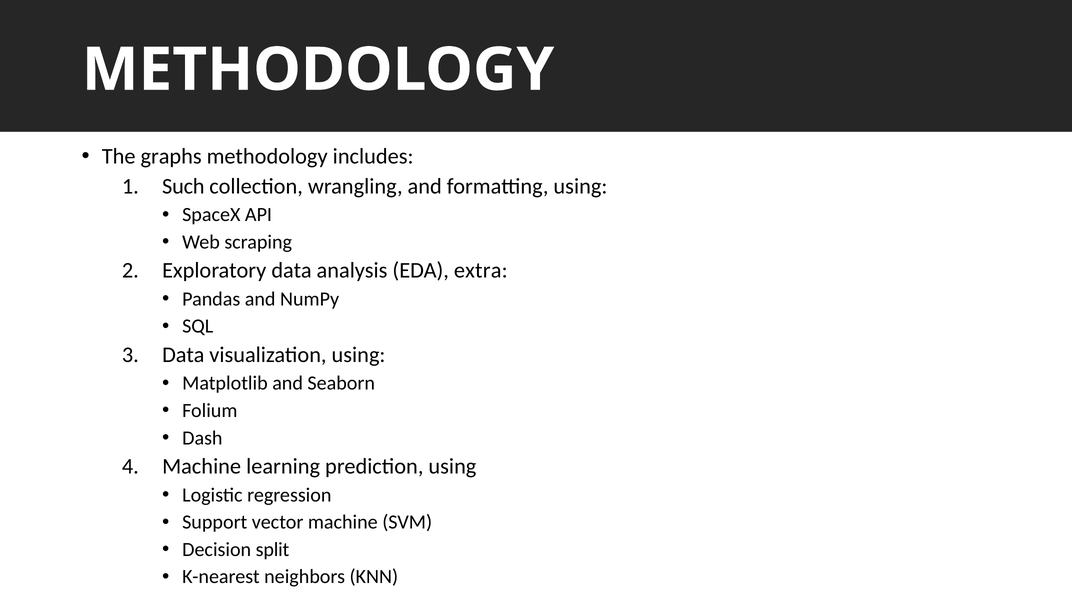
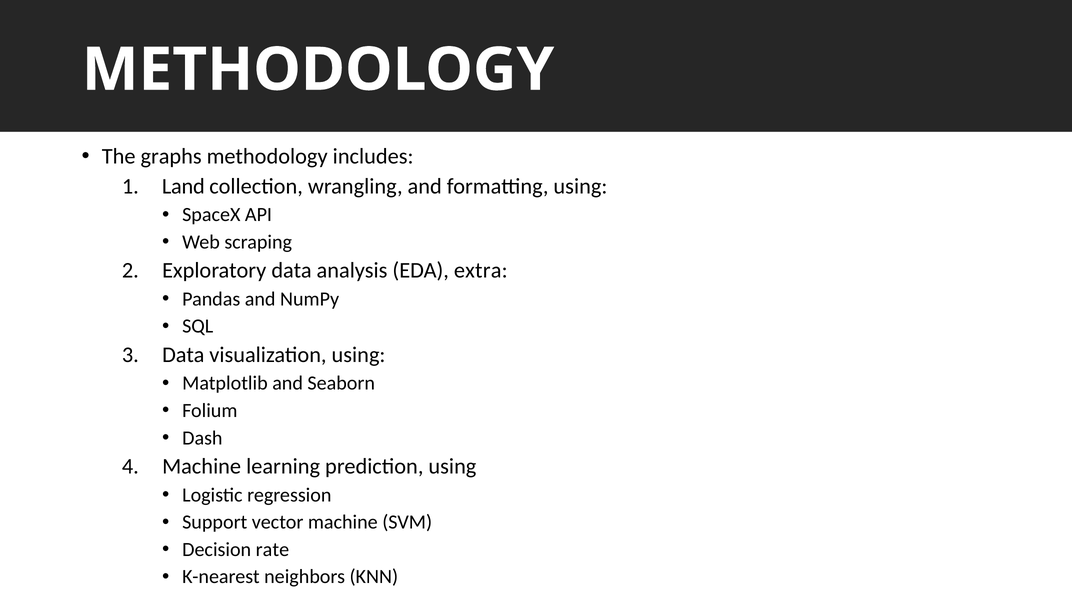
Such: Such -> Land
split: split -> rate
